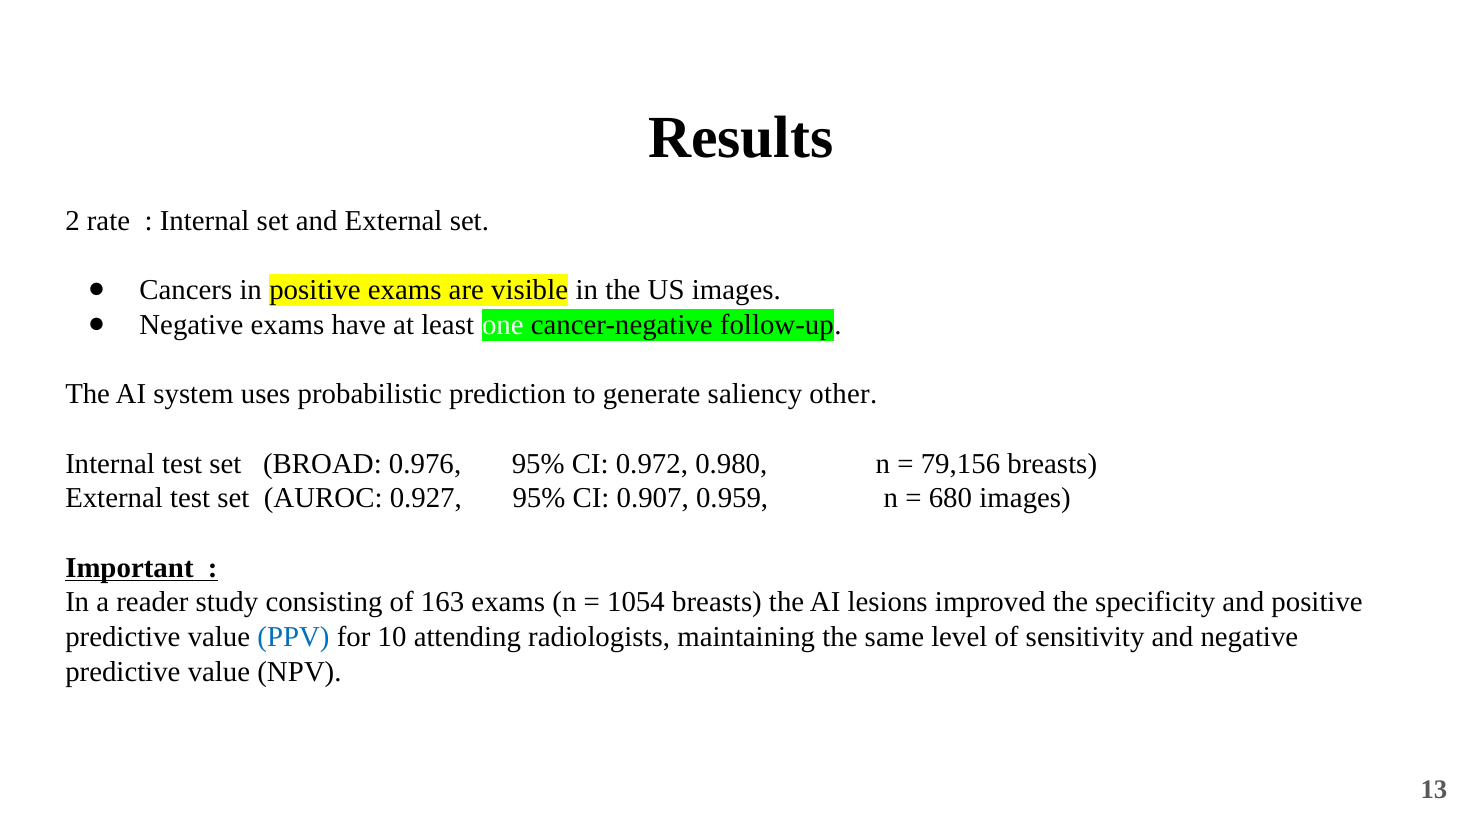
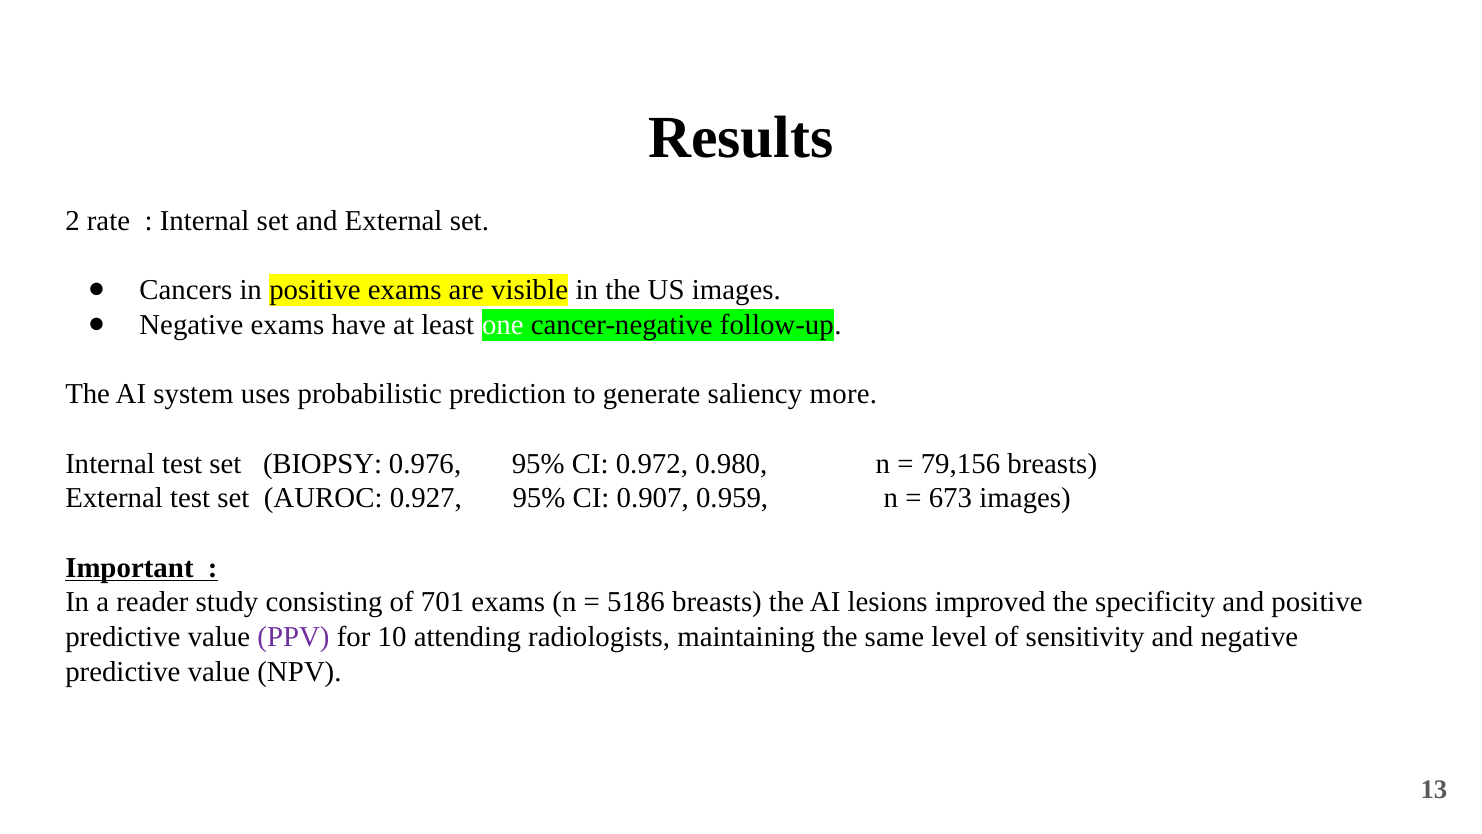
other: other -> more
BROAD: BROAD -> BIOPSY
680: 680 -> 673
163: 163 -> 701
1054: 1054 -> 5186
PPV colour: blue -> purple
